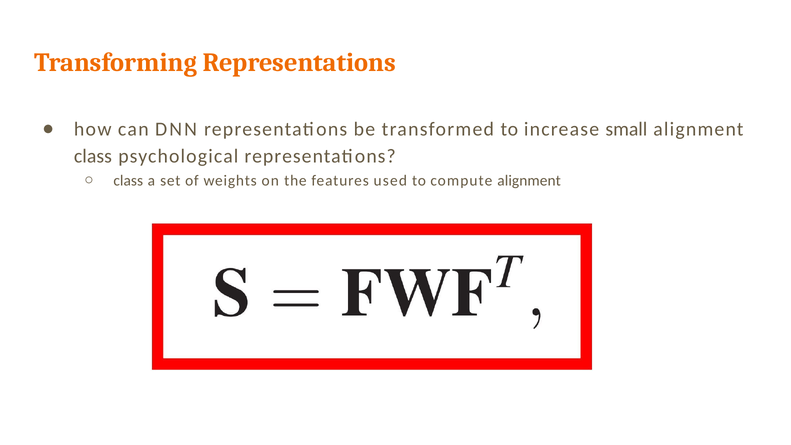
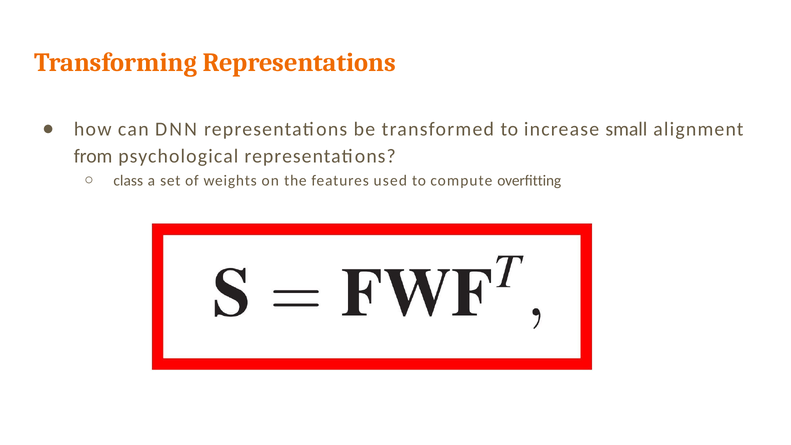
class at (93, 156): class -> from
compute alignment: alignment -> overﬁtting
